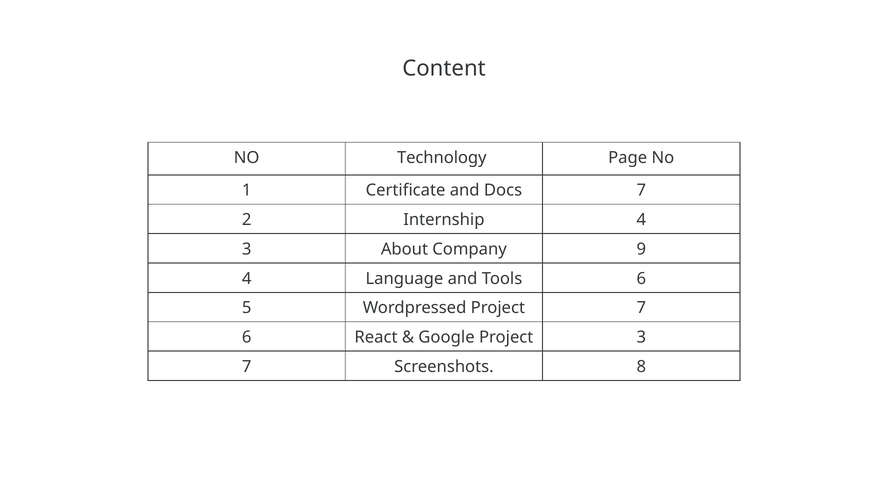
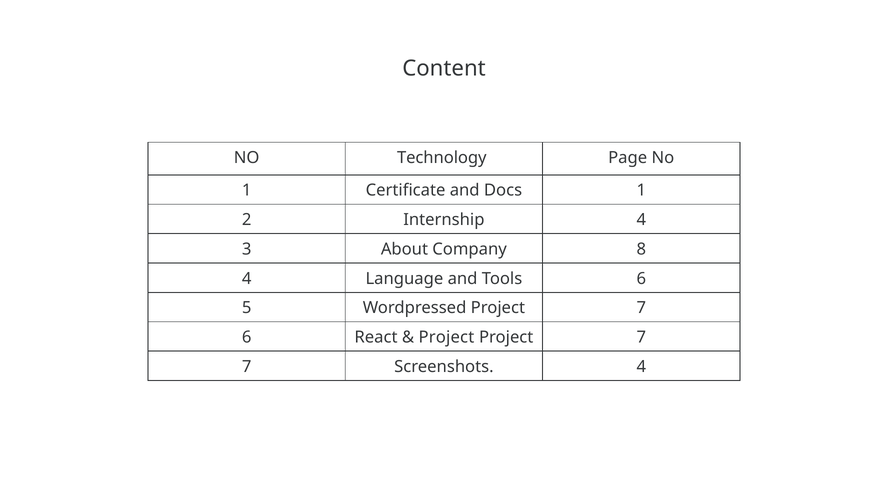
Docs 7: 7 -> 1
9: 9 -> 8
Google at (447, 337): Google -> Project
3 at (641, 337): 3 -> 7
Screenshots 8: 8 -> 4
